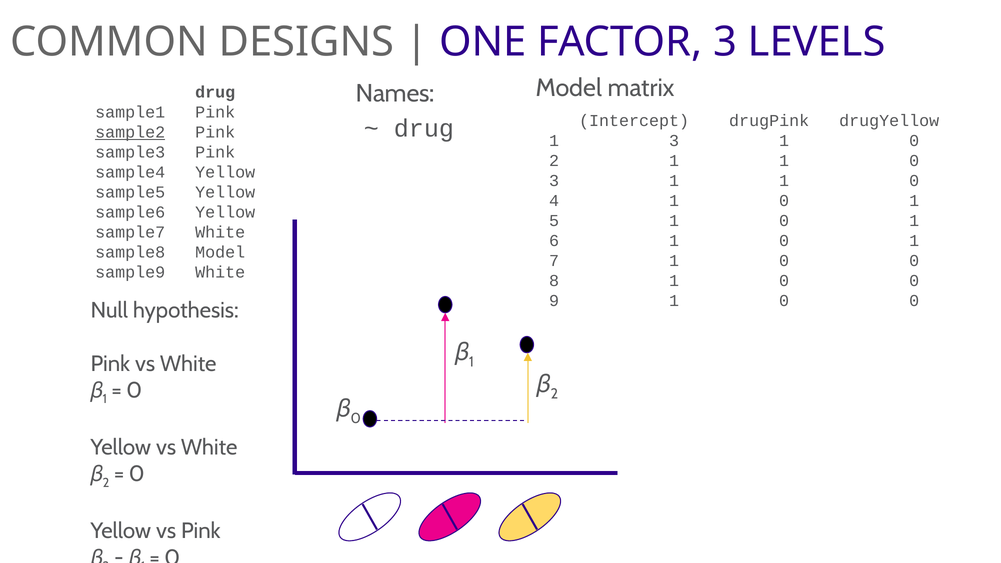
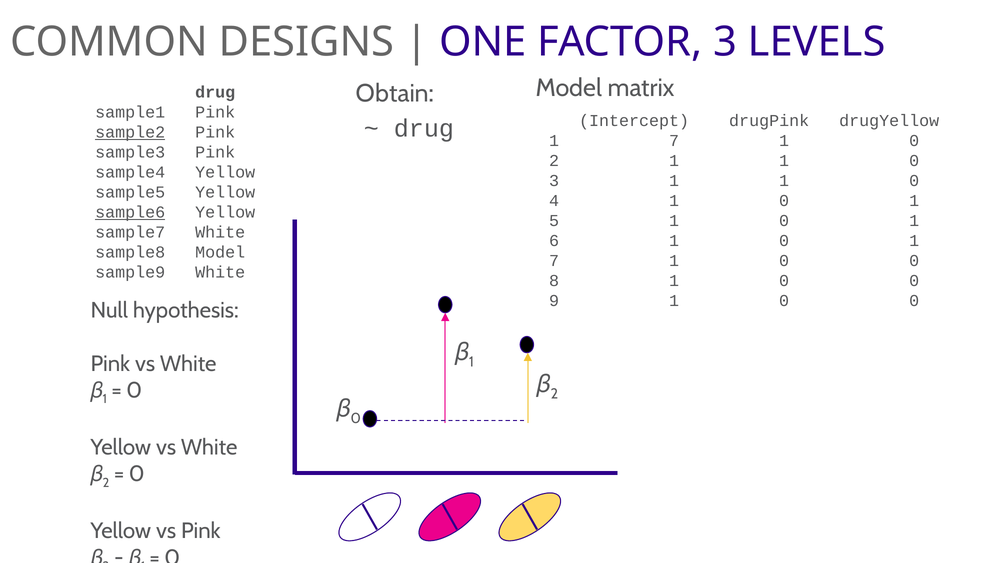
Names: Names -> Obtain
3 at (674, 141): 3 -> 7
sample6 underline: none -> present
